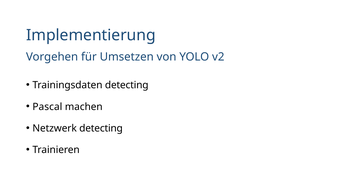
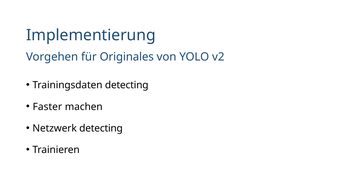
Umsetzen: Umsetzen -> Originales
Pascal: Pascal -> Faster
